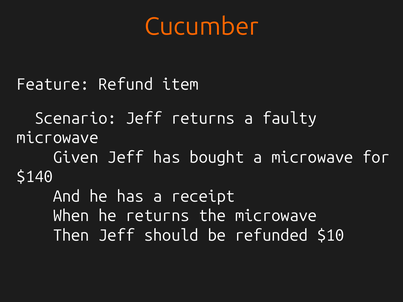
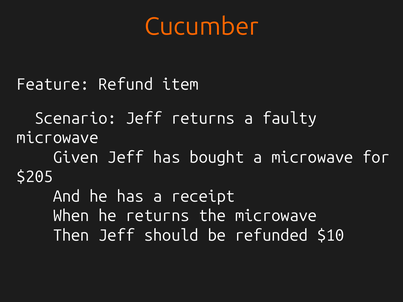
$140: $140 -> $205
